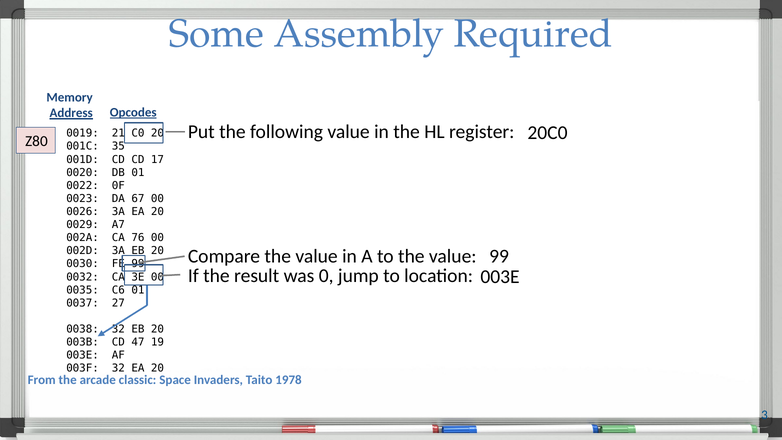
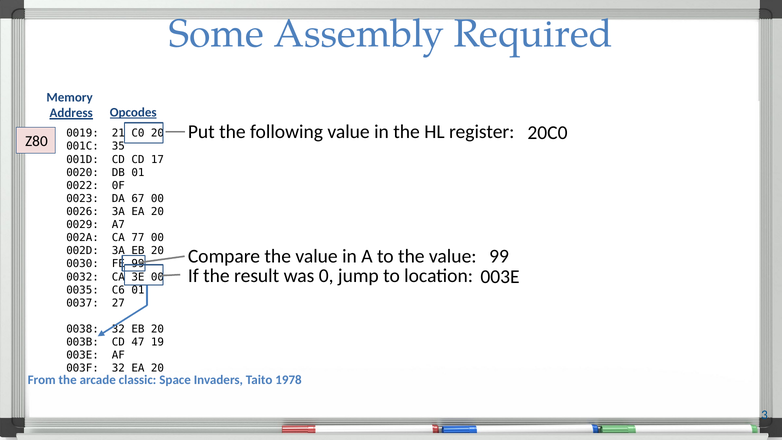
76: 76 -> 77
